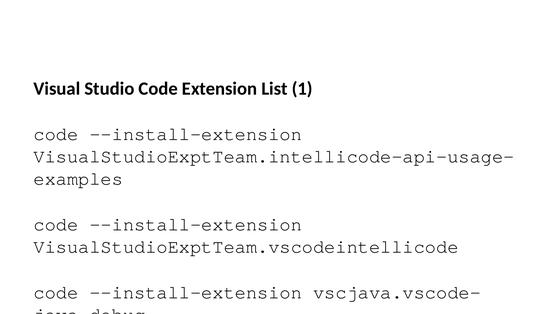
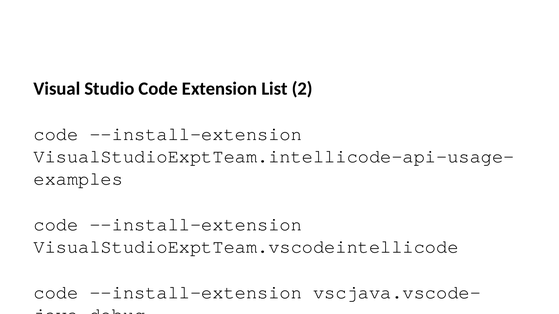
1: 1 -> 2
